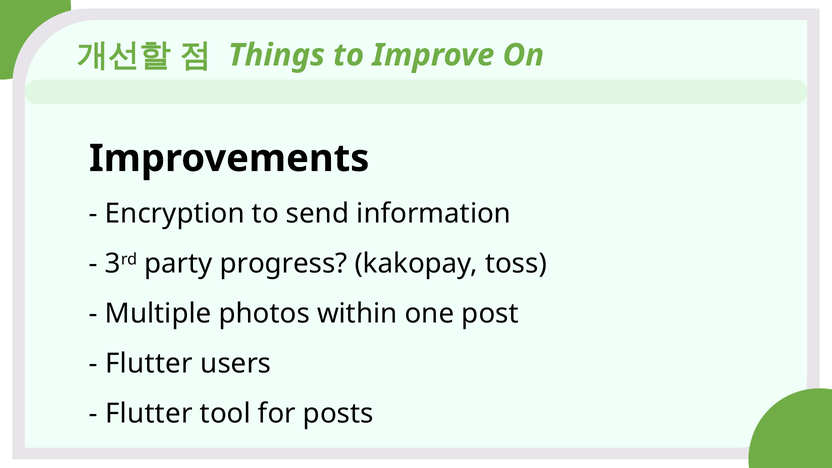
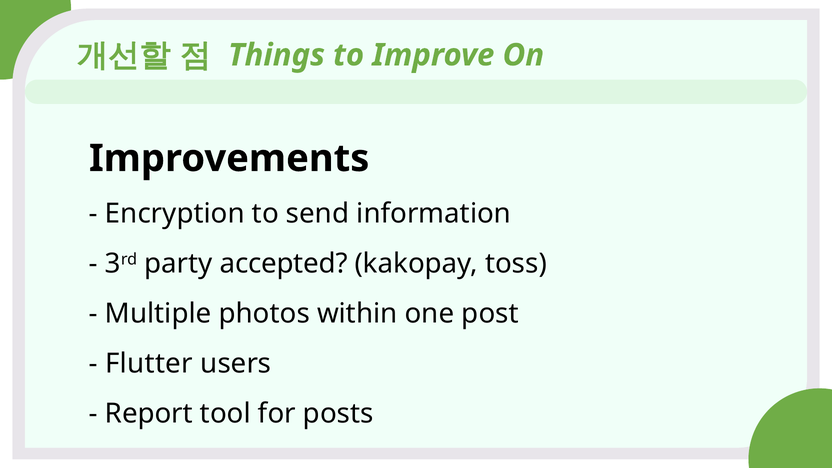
progress: progress -> accepted
Flutter at (149, 414): Flutter -> Report
